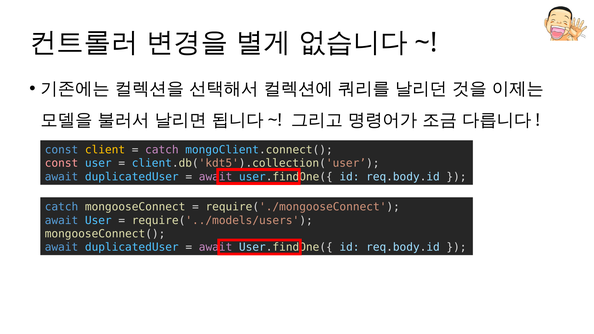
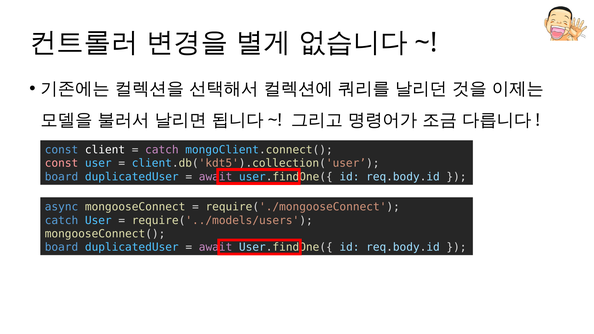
client colour: yellow -> white
await at (62, 177): await -> board
catch at (62, 207): catch -> async
await at (62, 220): await -> catch
await at (62, 247): await -> board
